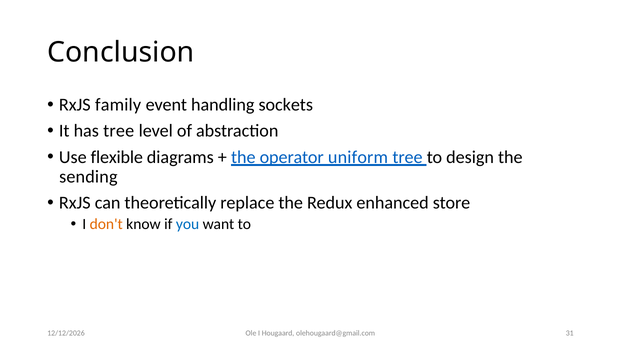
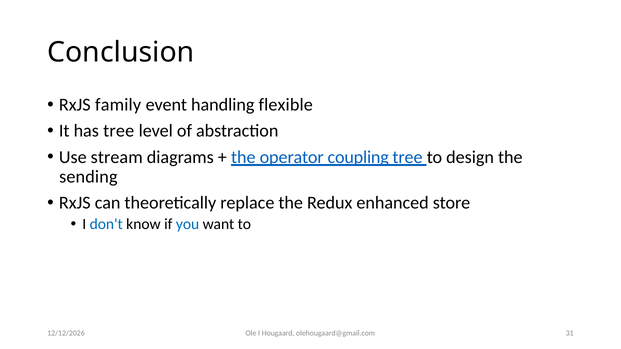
sockets: sockets -> flexible
flexible: flexible -> stream
uniform: uniform -> coupling
don't colour: orange -> blue
